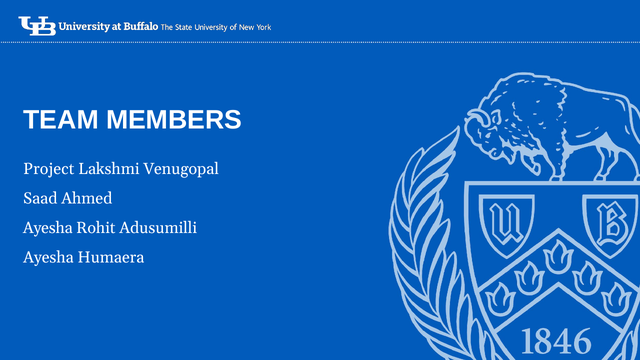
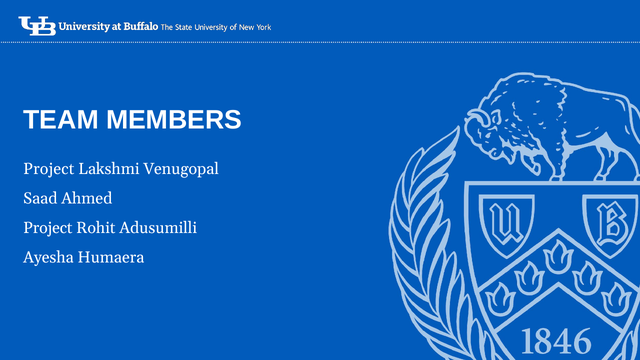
Ayesha at (48, 228): Ayesha -> Project
